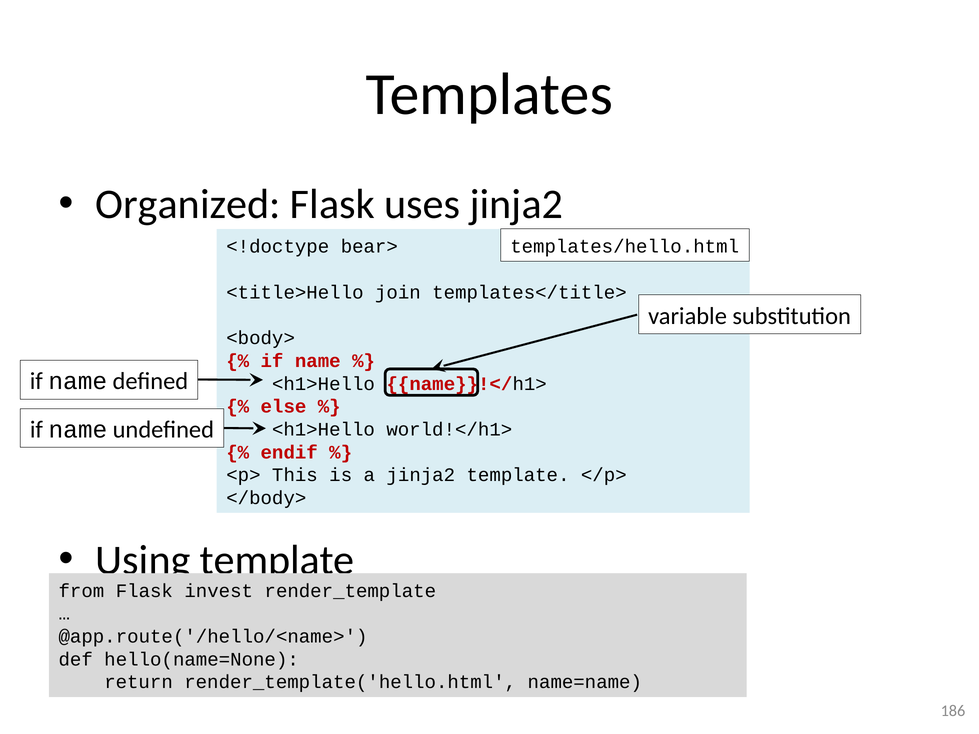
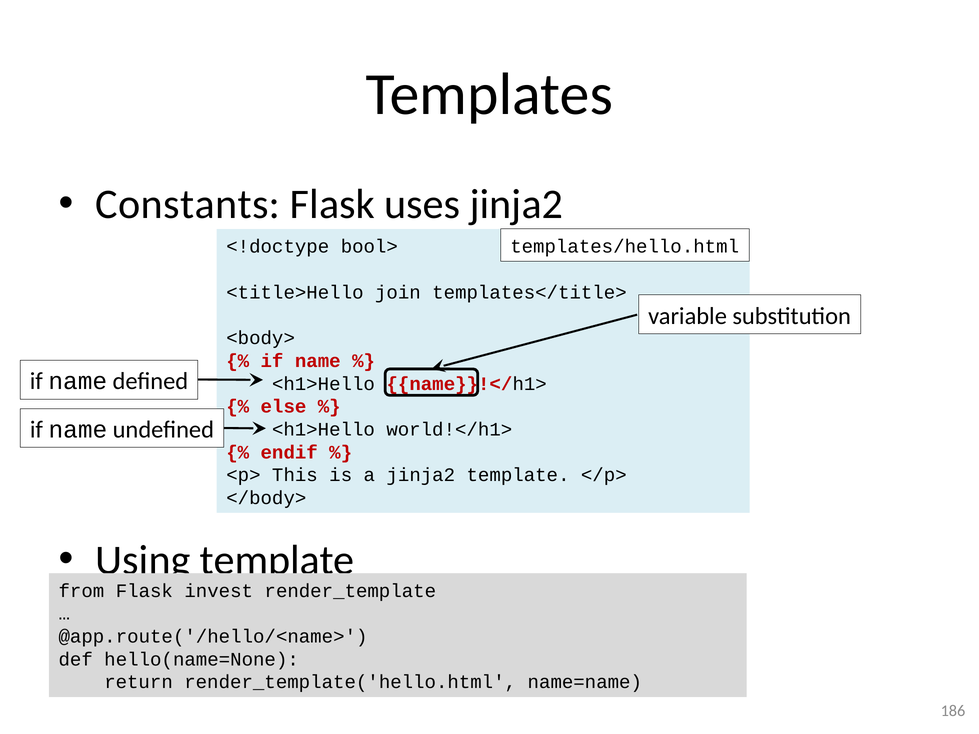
Organized: Organized -> Constants
bear>: bear> -> bool>
